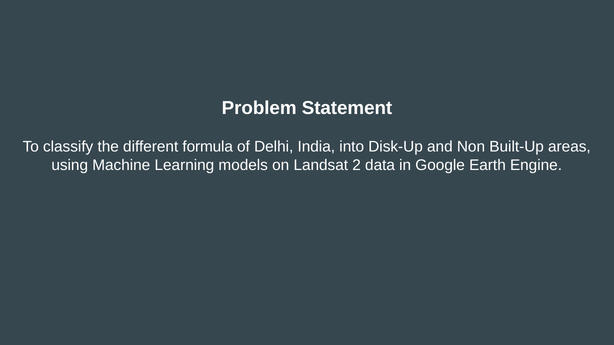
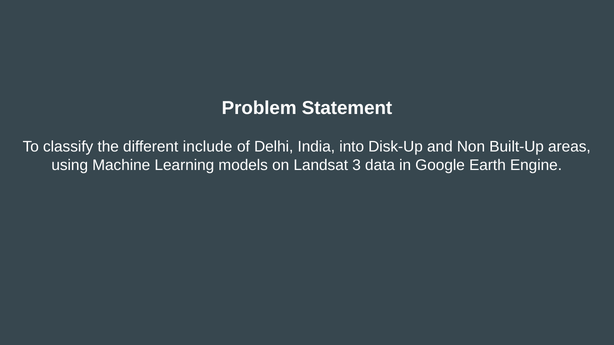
formula: formula -> include
2: 2 -> 3
